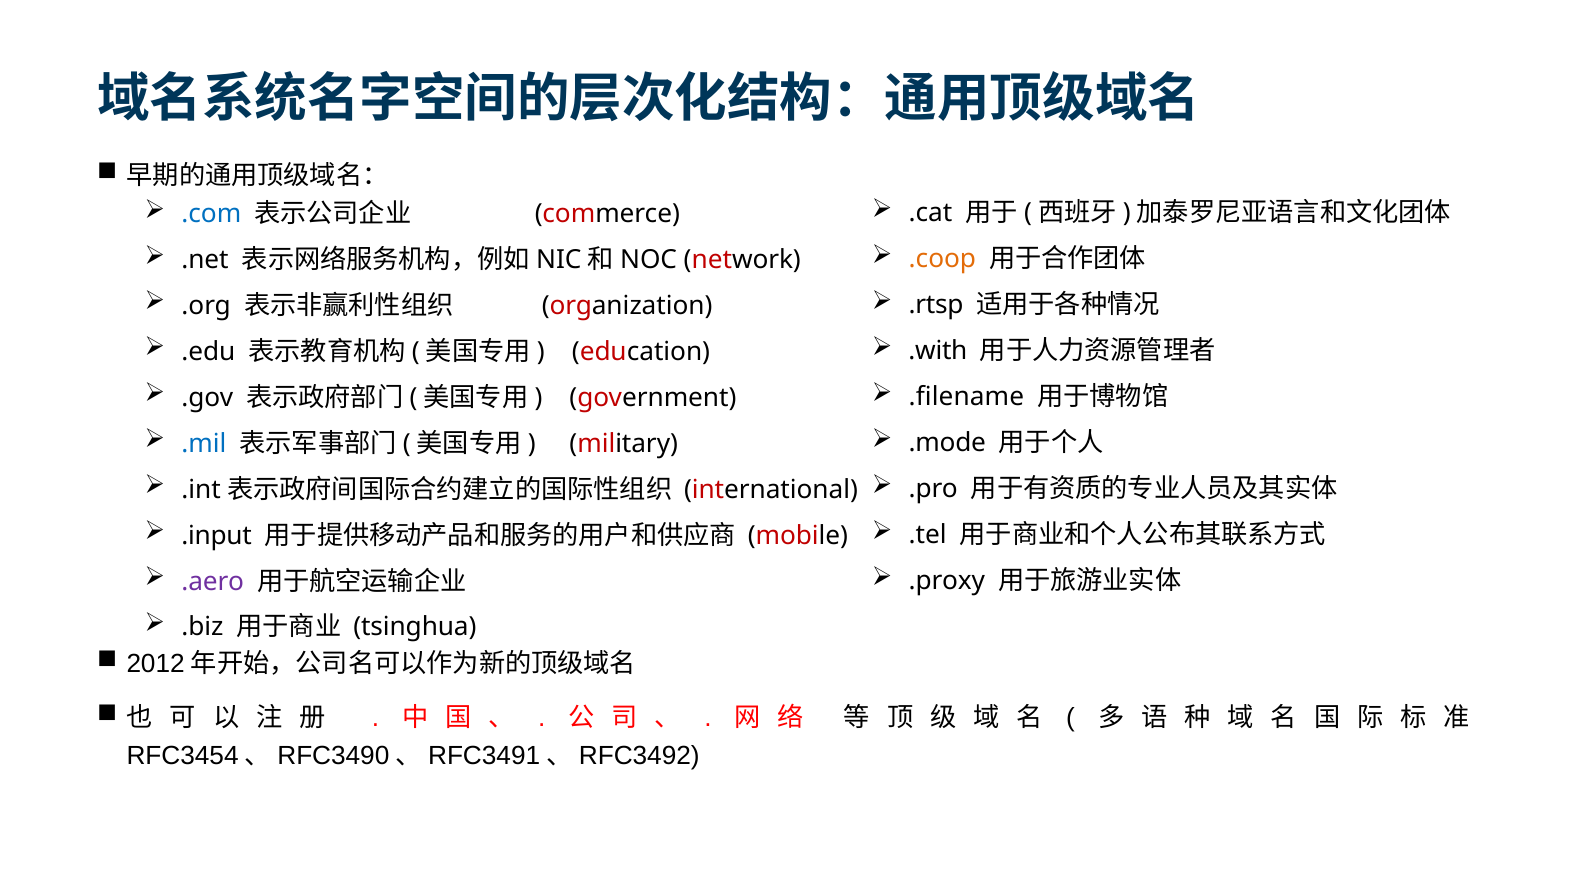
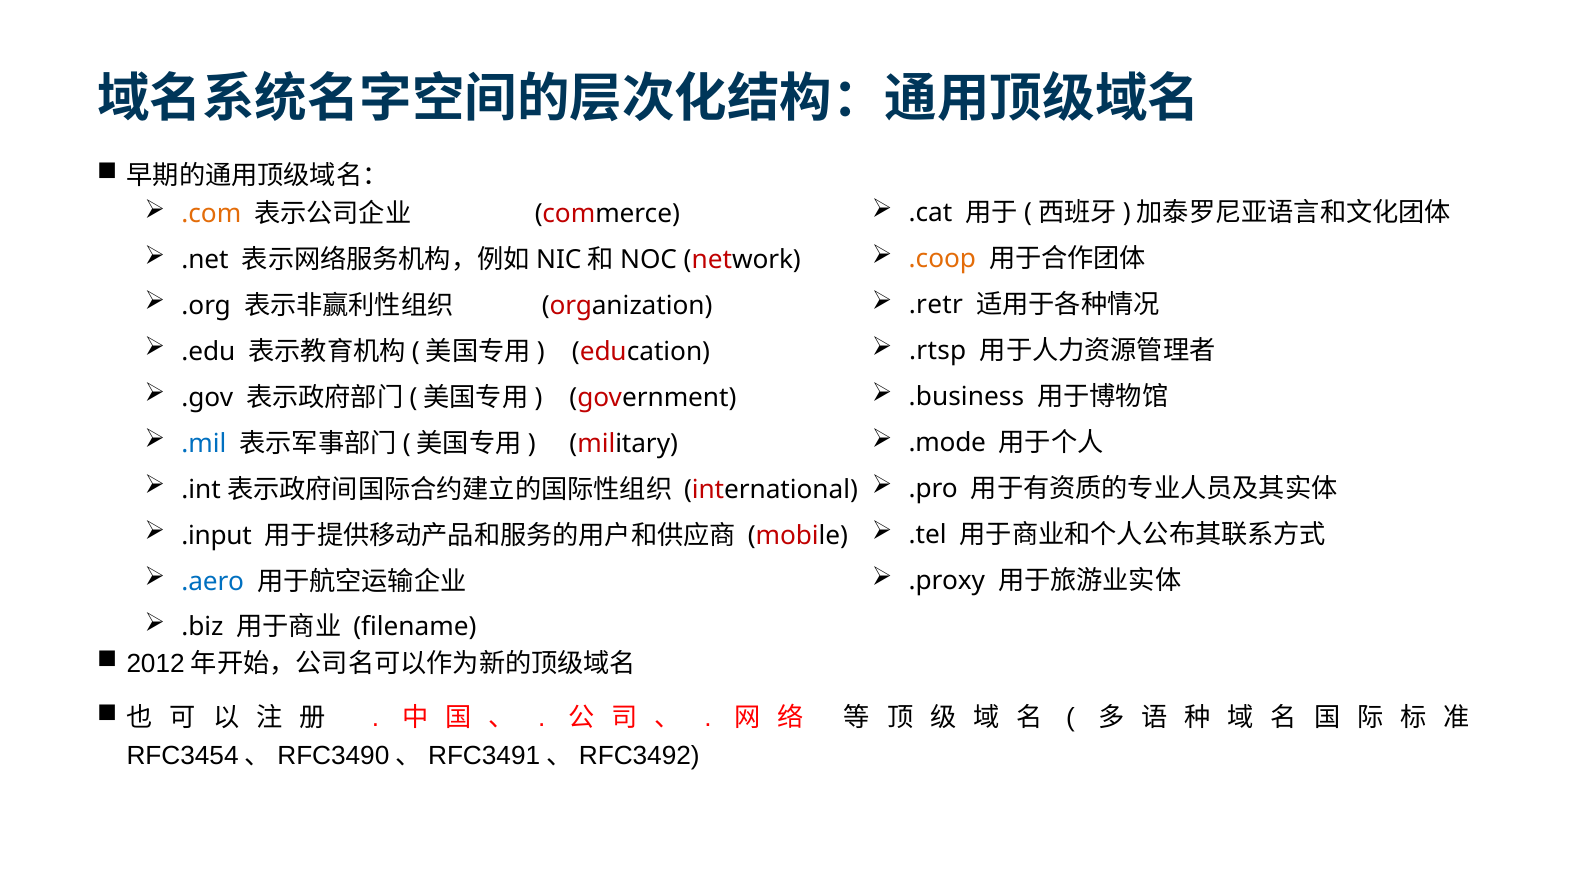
.com colour: blue -> orange
.rtsp: .rtsp -> .retr
.with: .with -> .rtsp
.filename: .filename -> .business
.aero colour: purple -> blue
tsinghua: tsinghua -> filename
